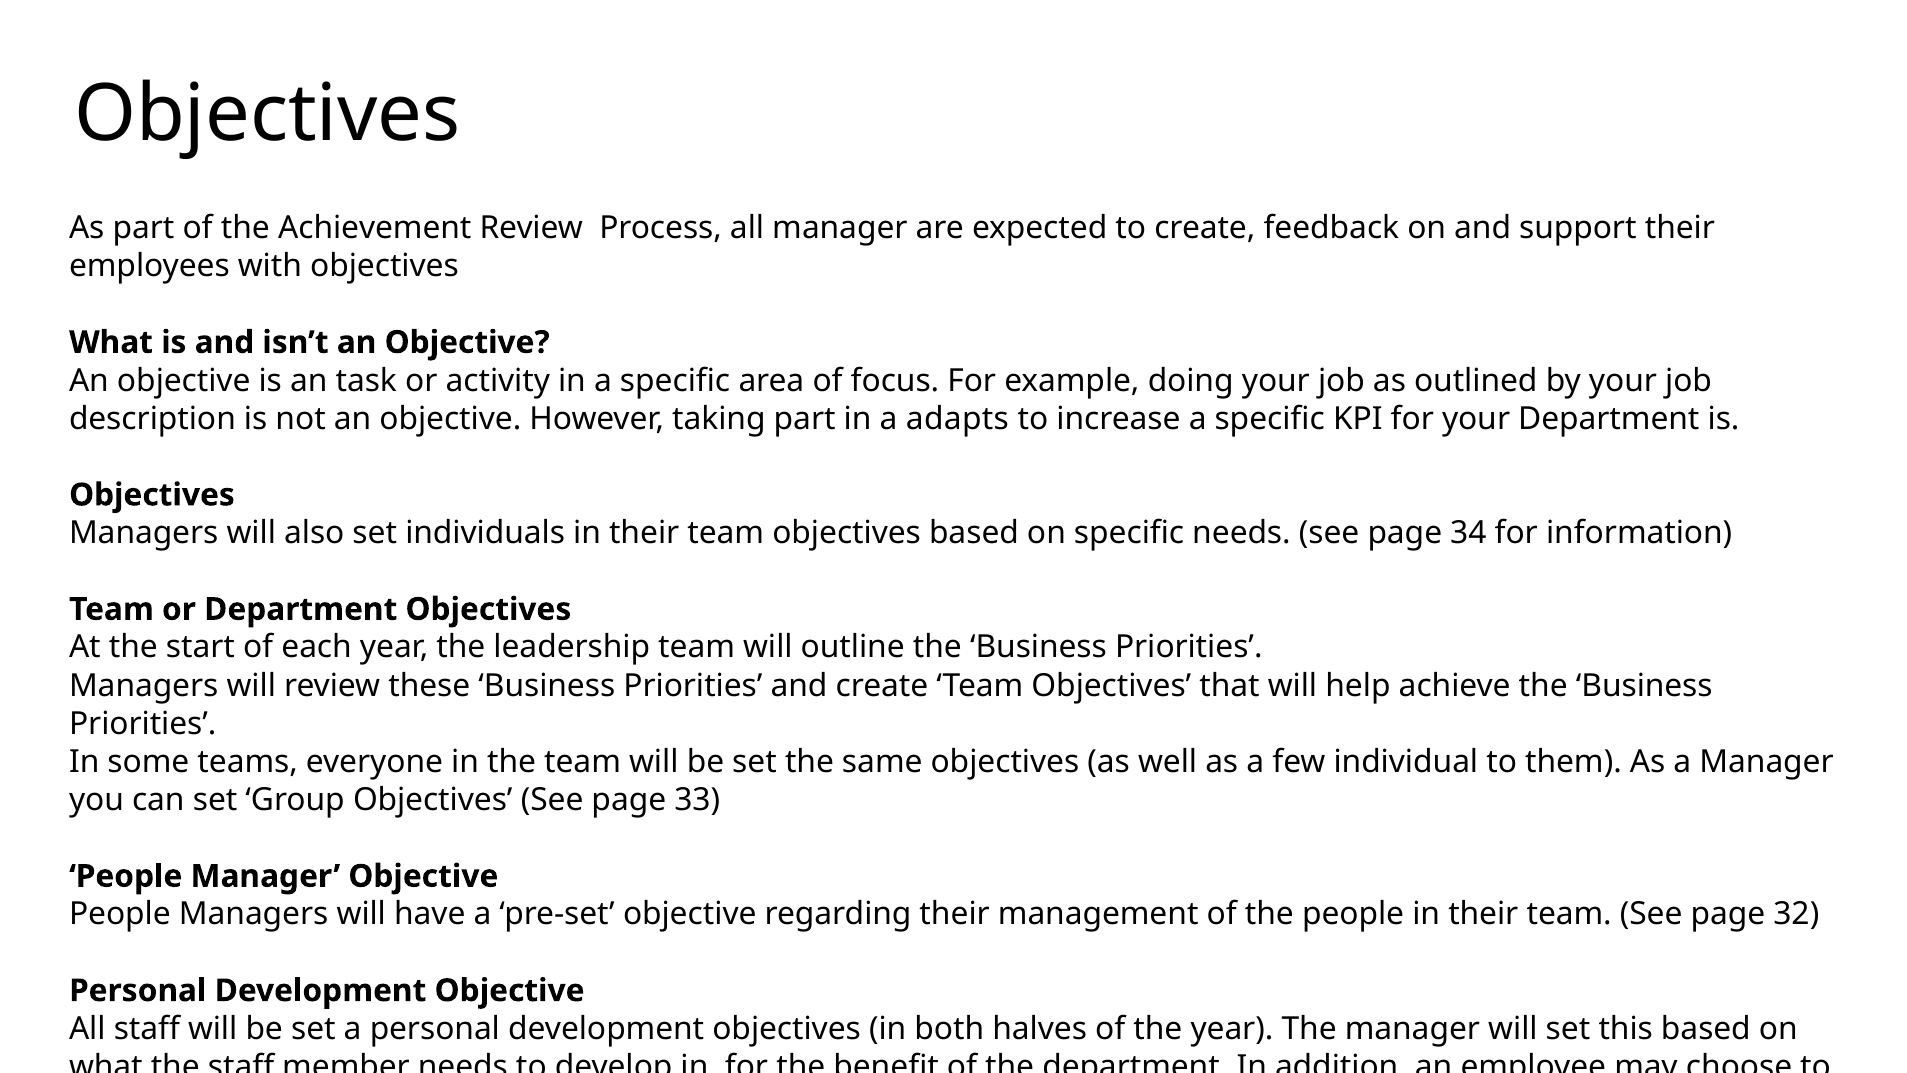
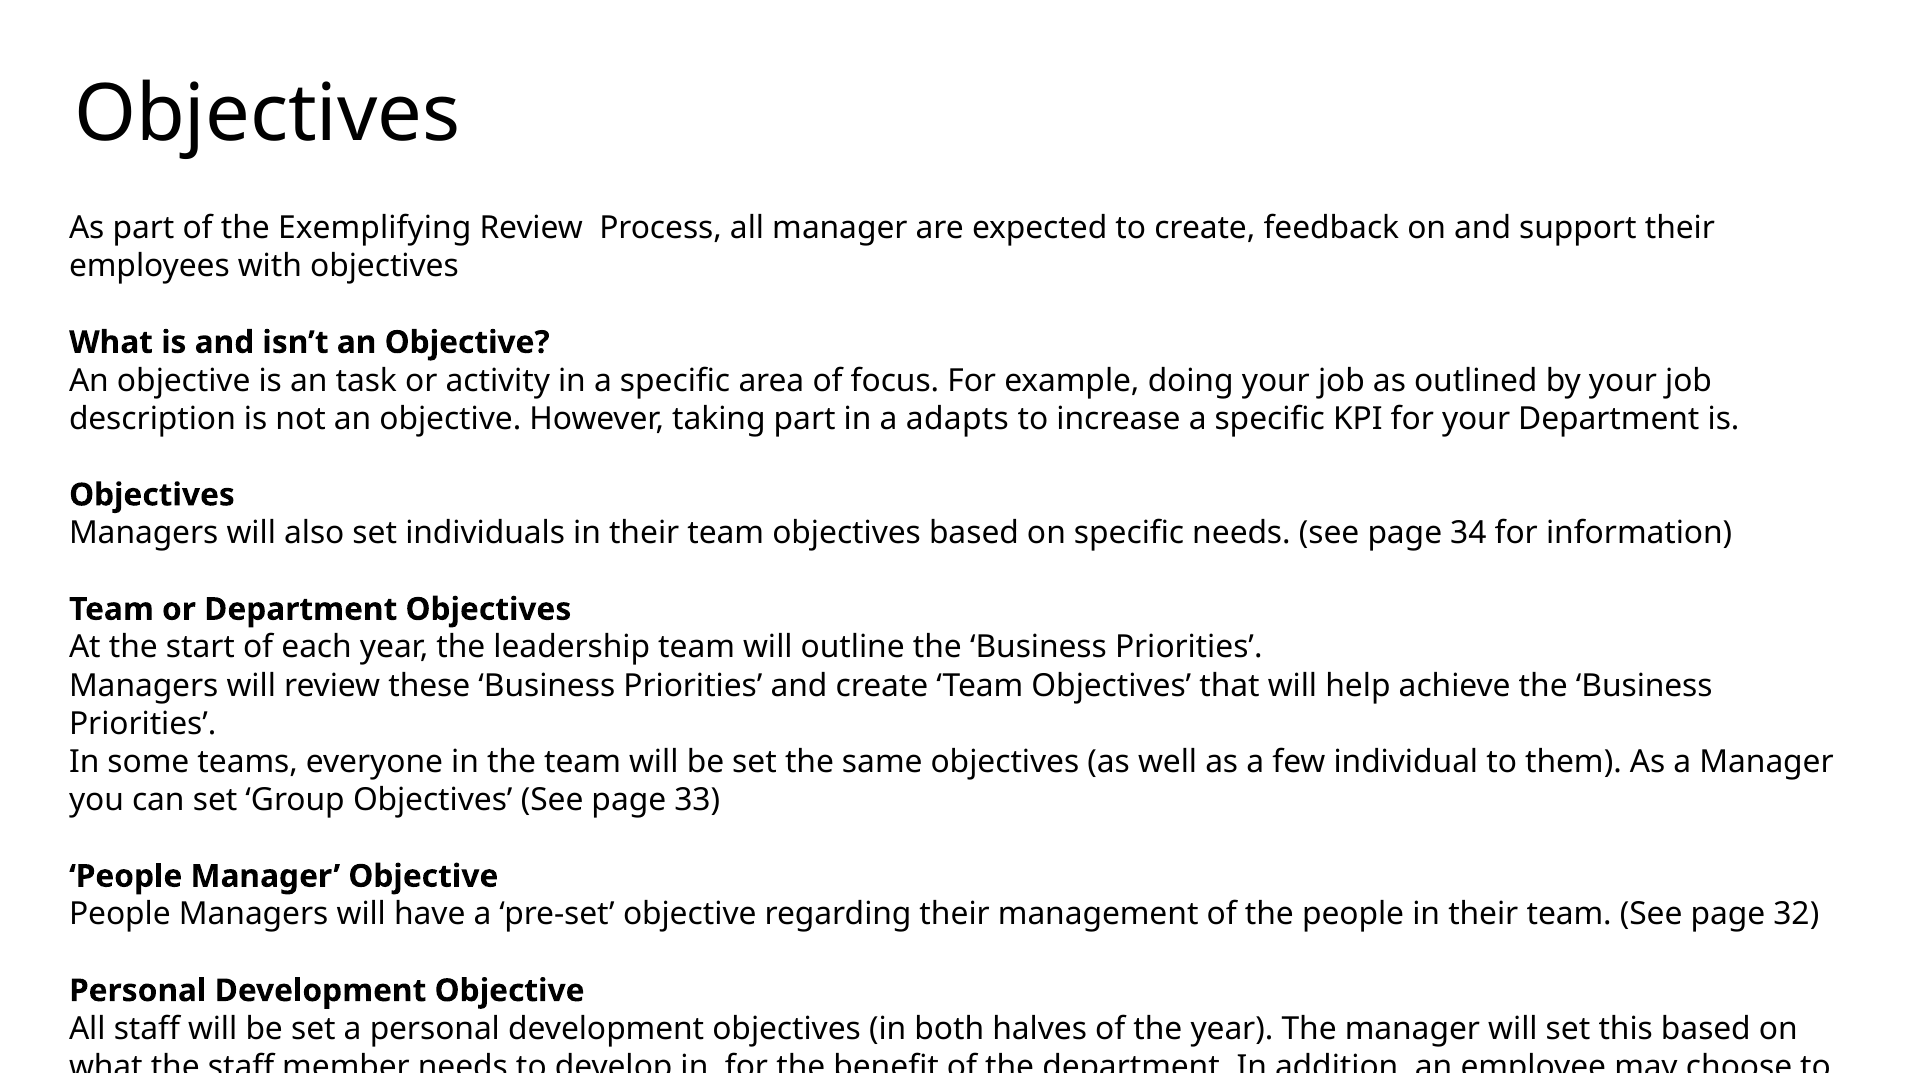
Achievement: Achievement -> Exemplifying
